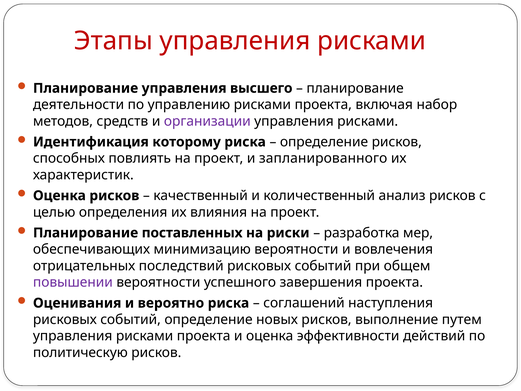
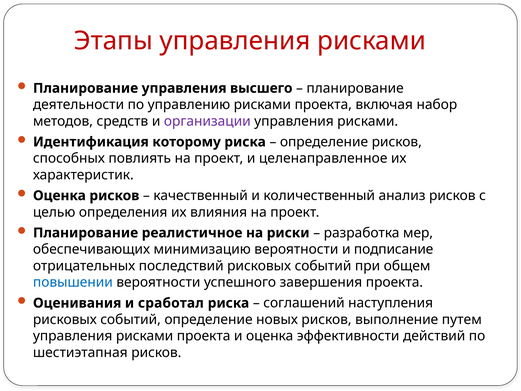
запланированного: запланированного -> целенаправленное
поставленных: поставленных -> реалистичное
вовлечения: вовлечения -> подписание
повышении colour: purple -> blue
вероятно: вероятно -> сработал
политическую: политическую -> шестиэтапная
